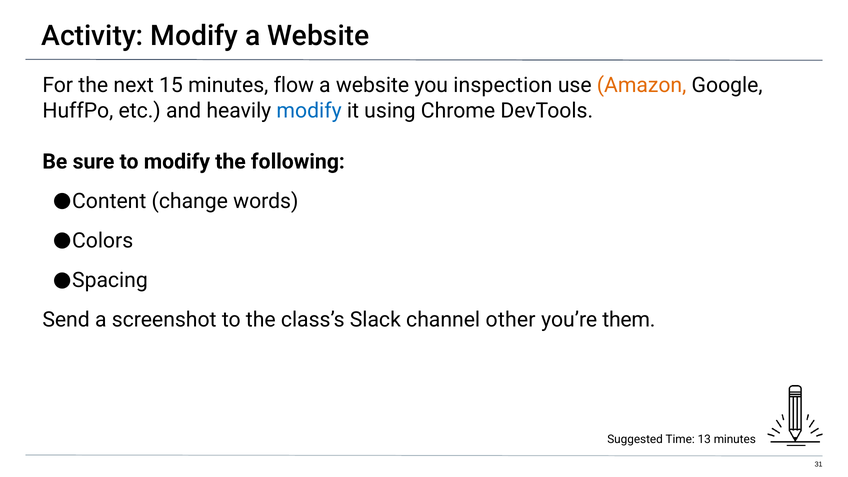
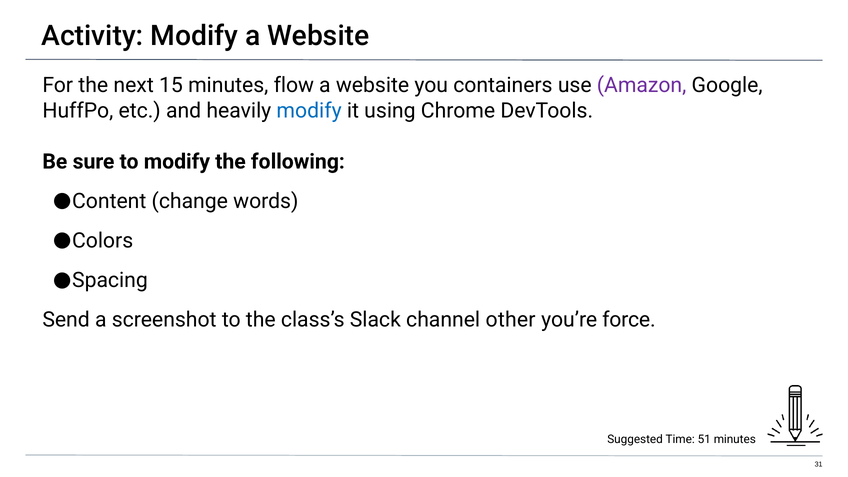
inspection: inspection -> containers
Amazon colour: orange -> purple
them: them -> force
13: 13 -> 51
